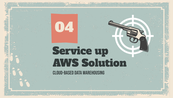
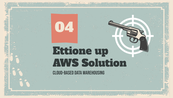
Service: Service -> Ettione
